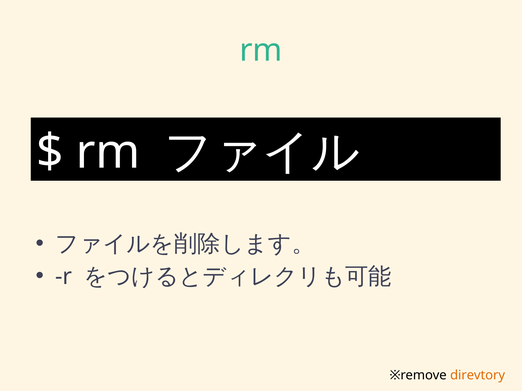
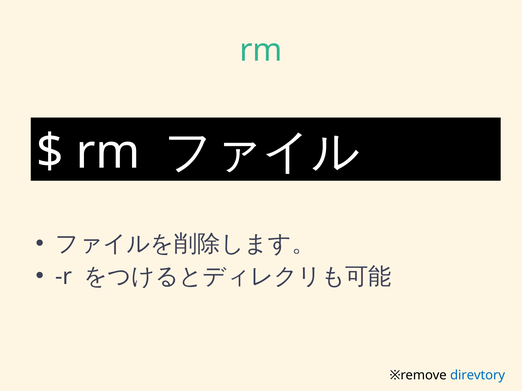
direvtory colour: orange -> blue
